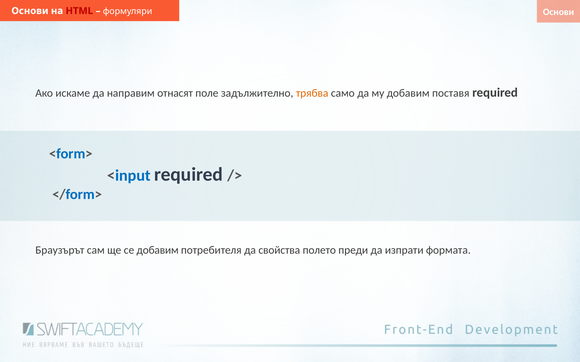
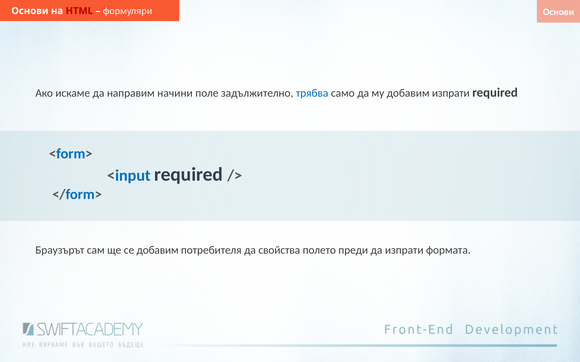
отнасят: отнасят -> начини
трябва colour: orange -> blue
добавим поставя: поставя -> изпрати
